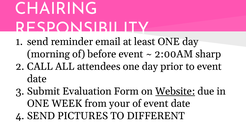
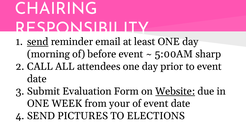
send at (38, 42) underline: none -> present
2:00AM: 2:00AM -> 5:00AM
DIFFERENT: DIFFERENT -> ELECTIONS
